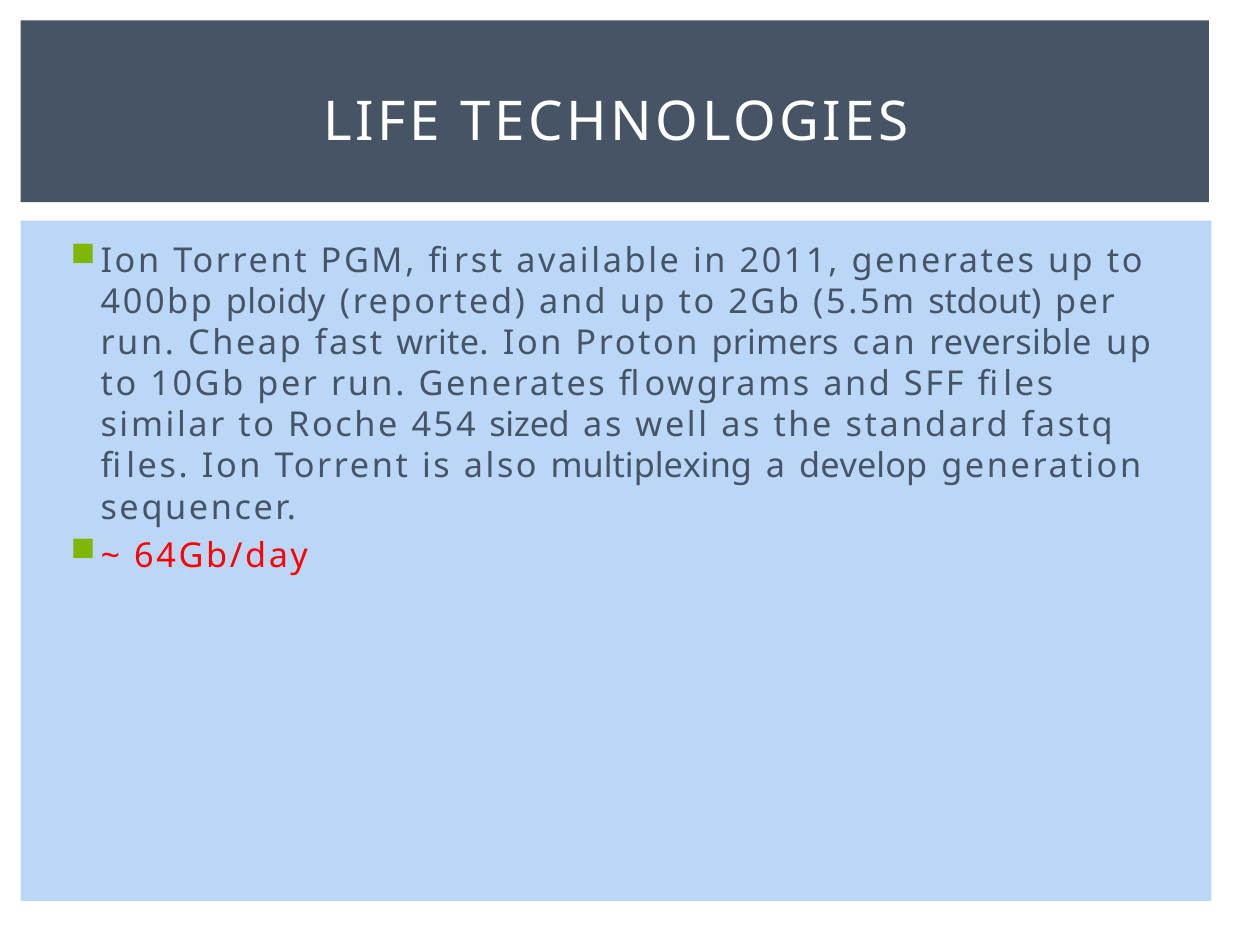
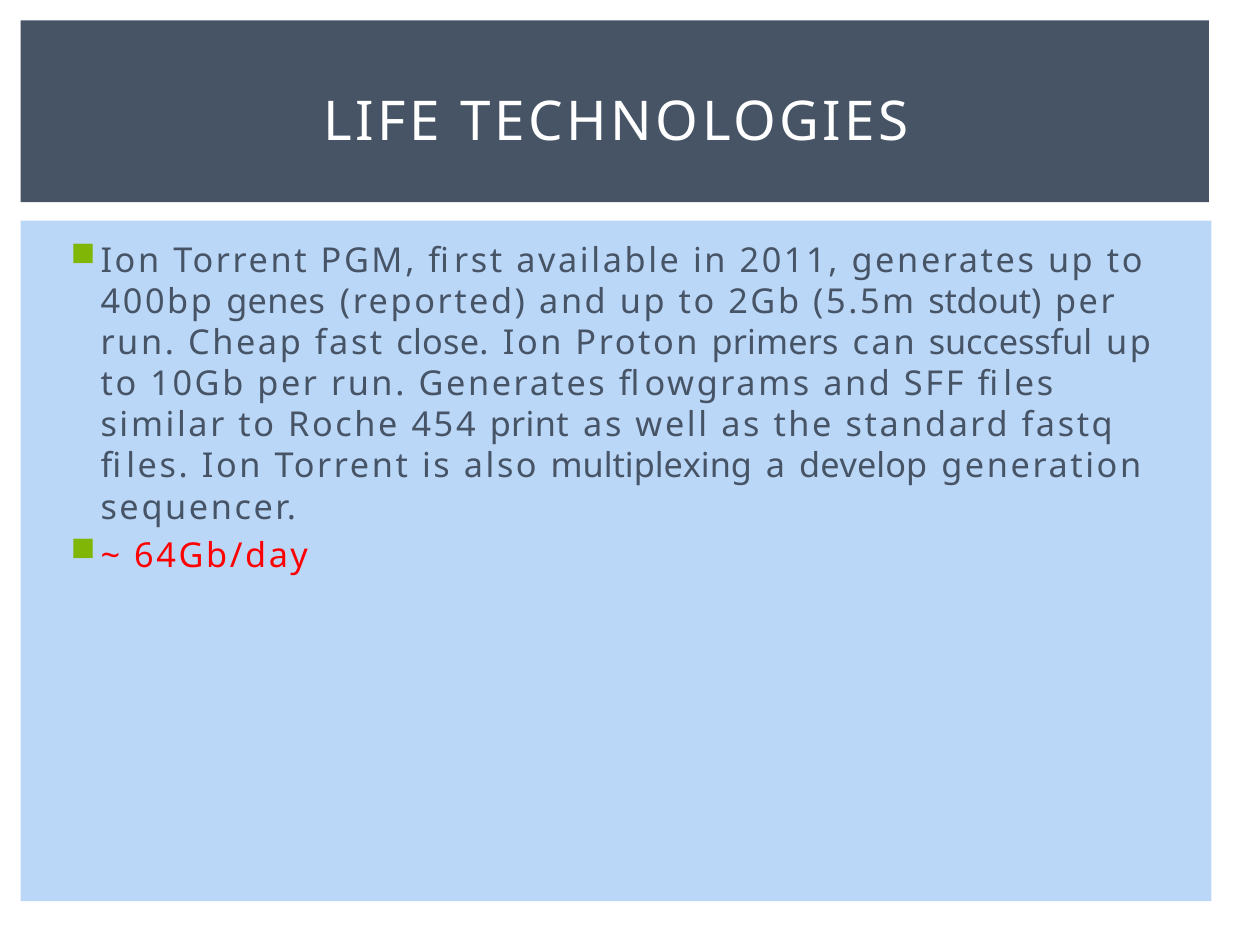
ploidy: ploidy -> genes
write: write -> close
reversible: reversible -> successful
sized: sized -> print
